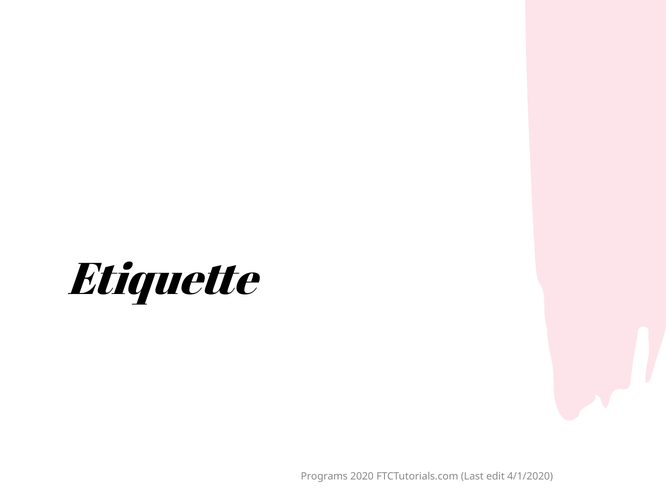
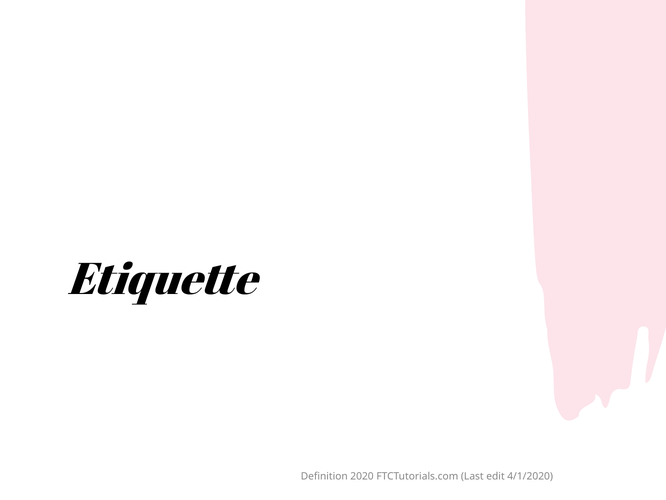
Programs: Programs -> Definition
